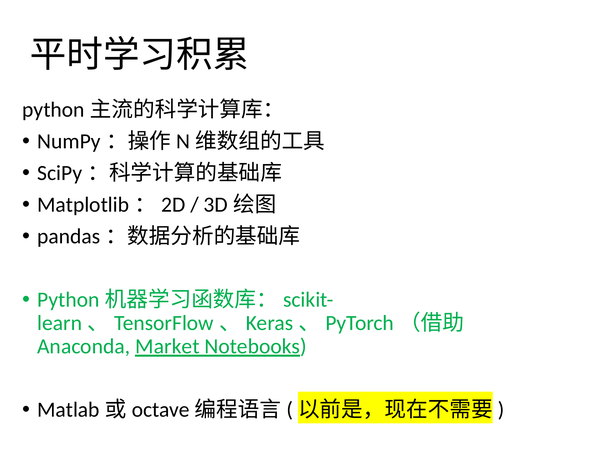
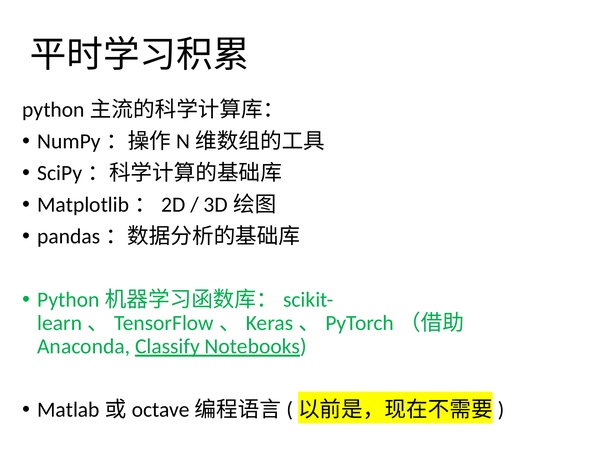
Market: Market -> Classify
